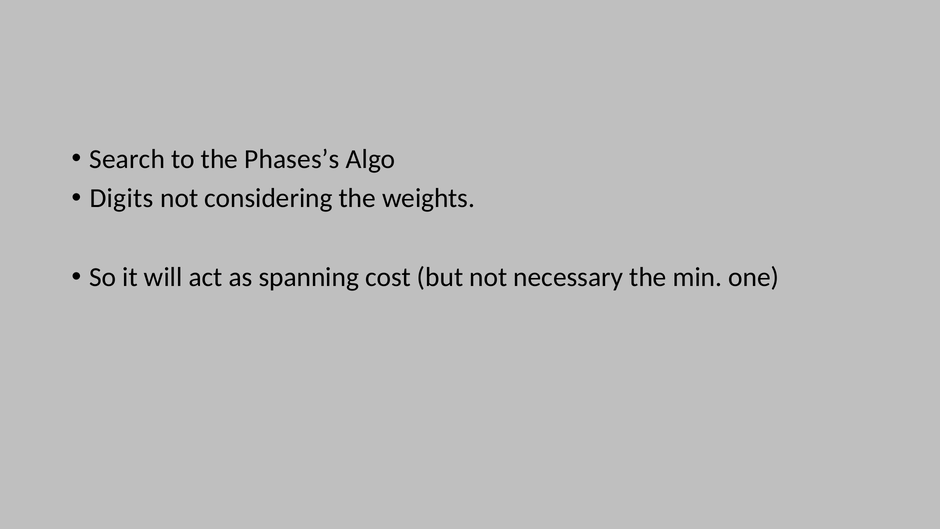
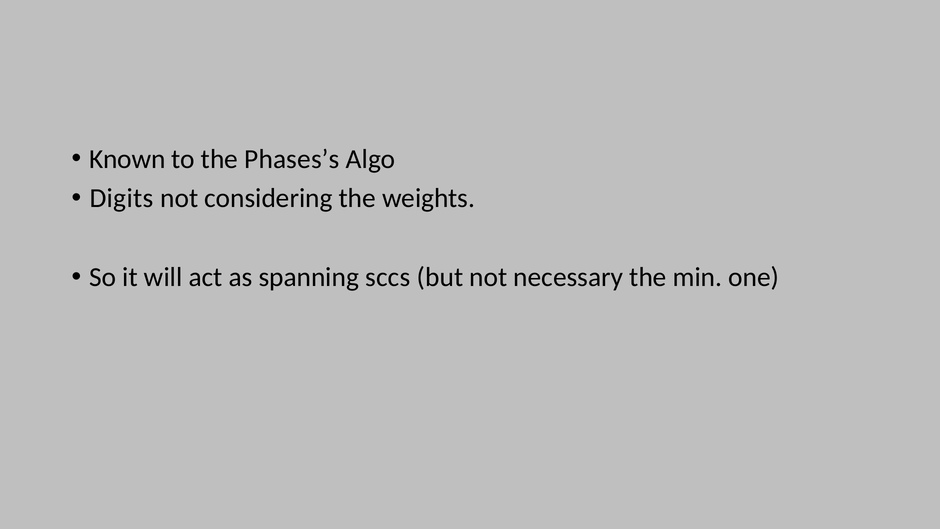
Search: Search -> Known
cost: cost -> sccs
